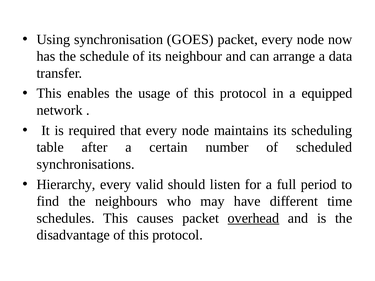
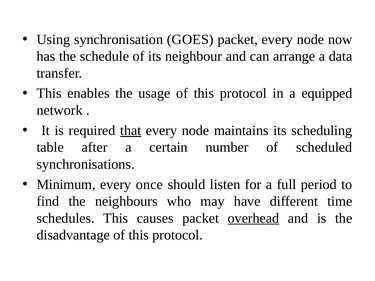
that underline: none -> present
Hierarchy: Hierarchy -> Minimum
valid: valid -> once
